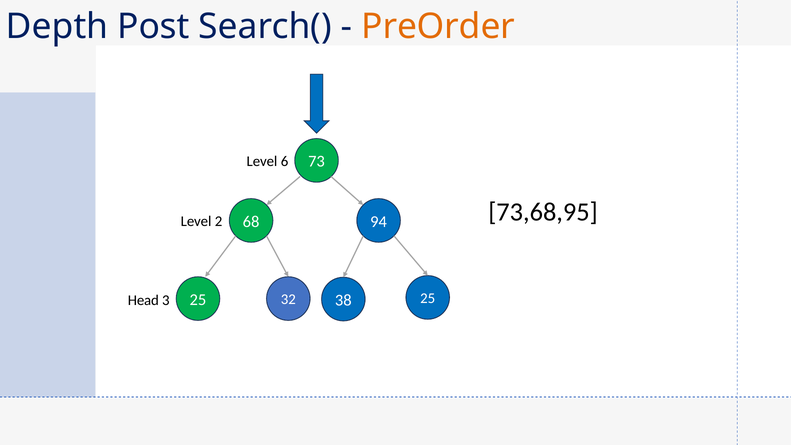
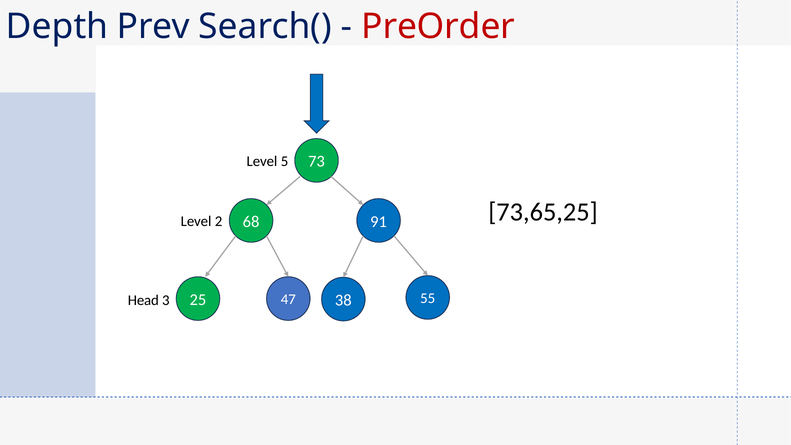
Post: Post -> Prev
PreOrder colour: orange -> red
6: 6 -> 5
73,68,95: 73,68,95 -> 73,65,25
94: 94 -> 91
32: 32 -> 47
38 25: 25 -> 55
